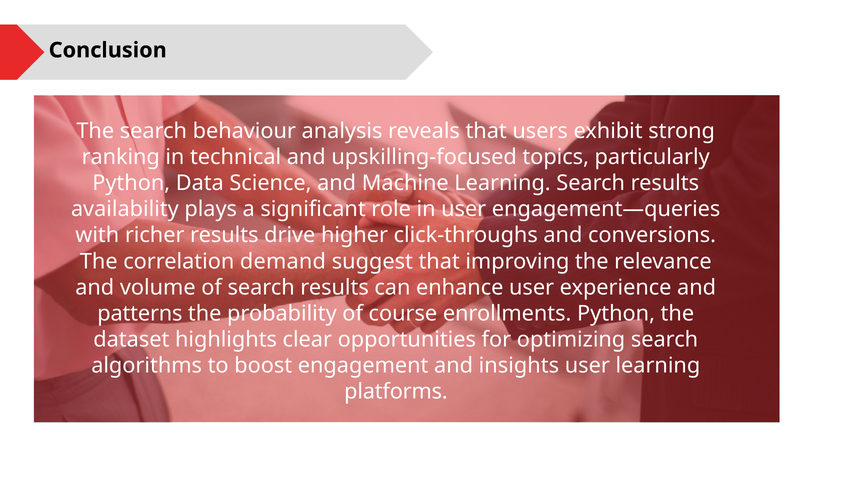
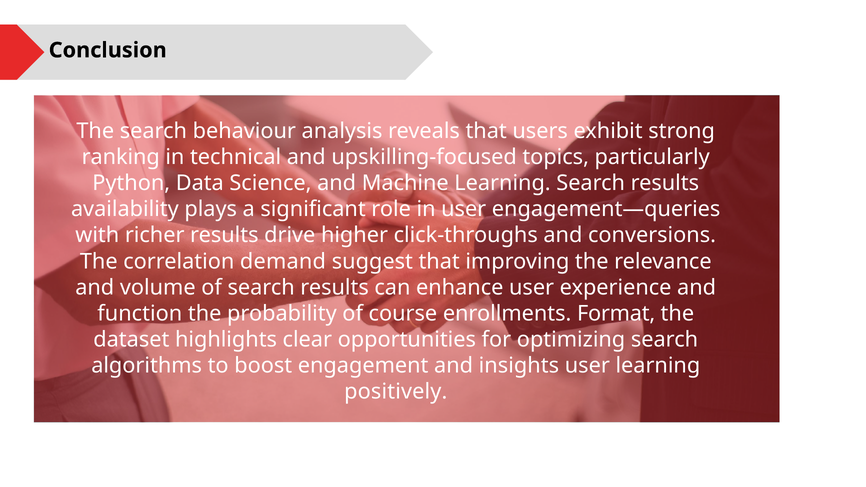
patterns: patterns -> function
enrollments Python: Python -> Format
platforms: platforms -> positively
